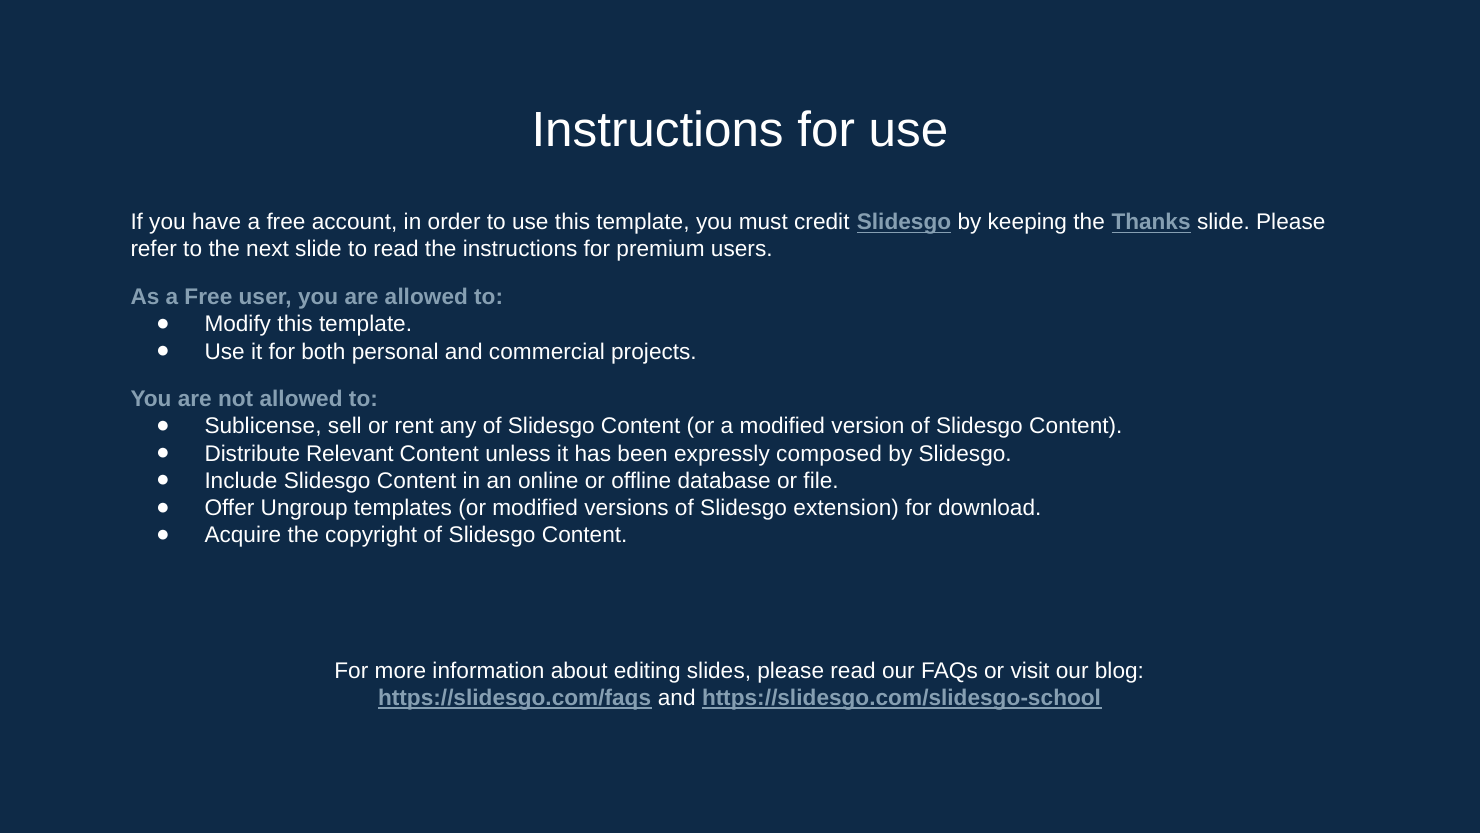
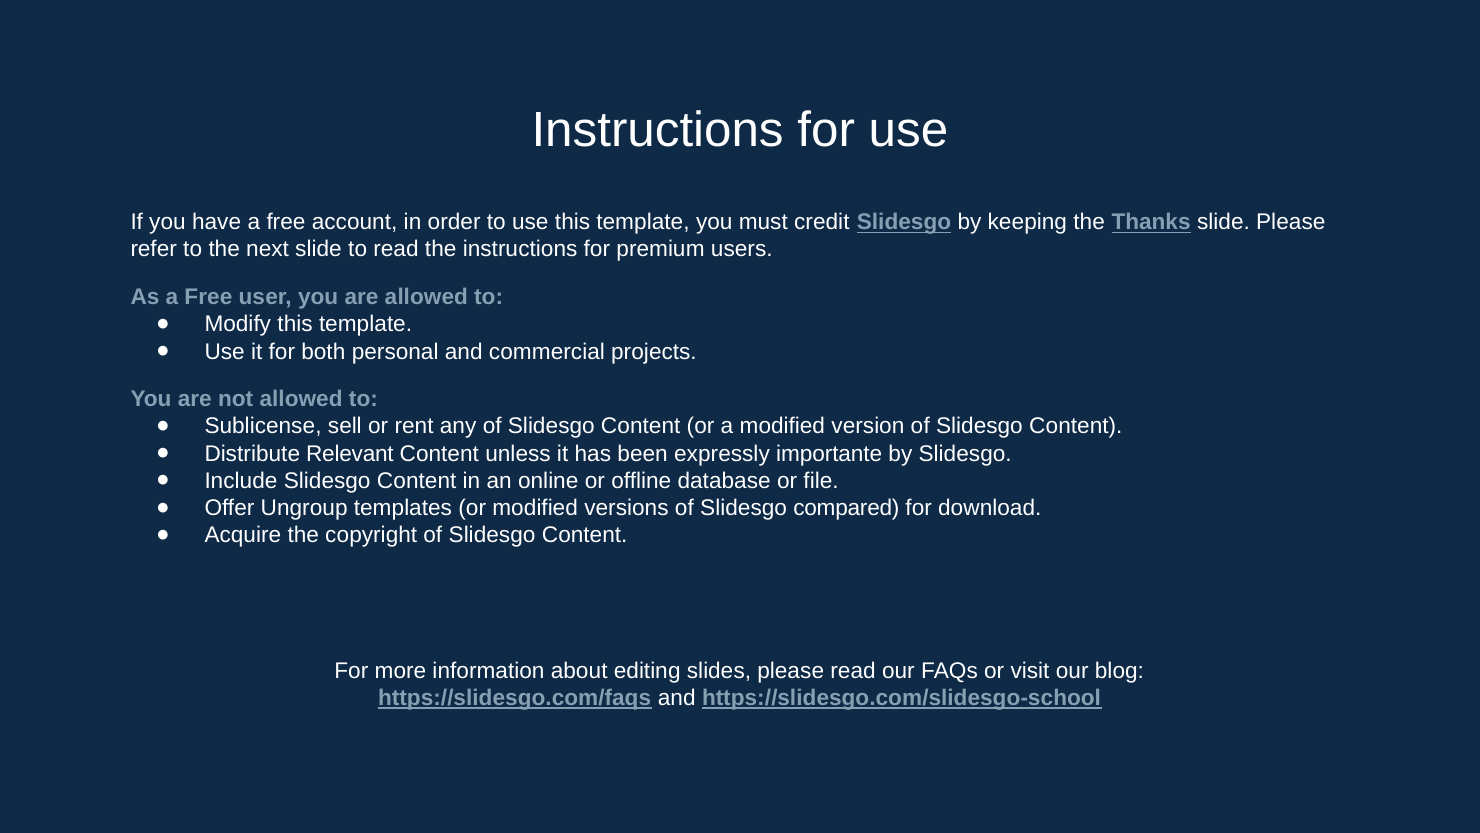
composed: composed -> importante
extension: extension -> compared
